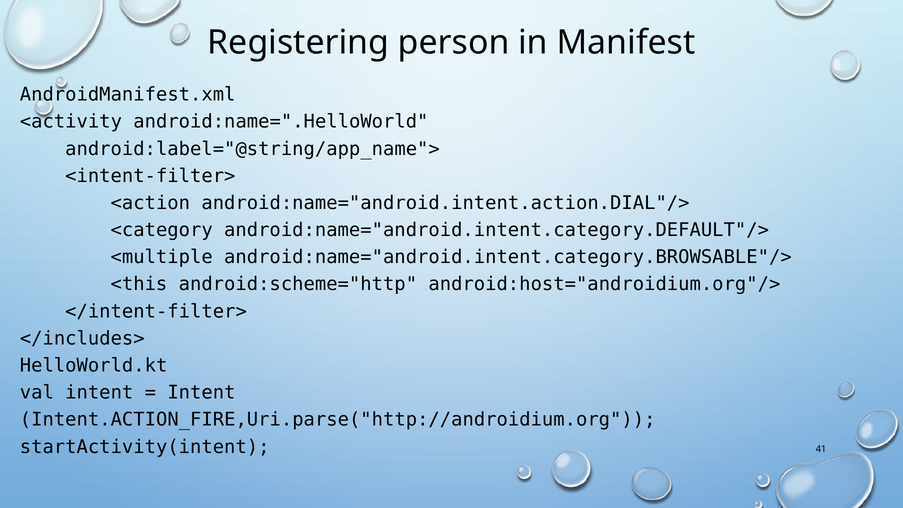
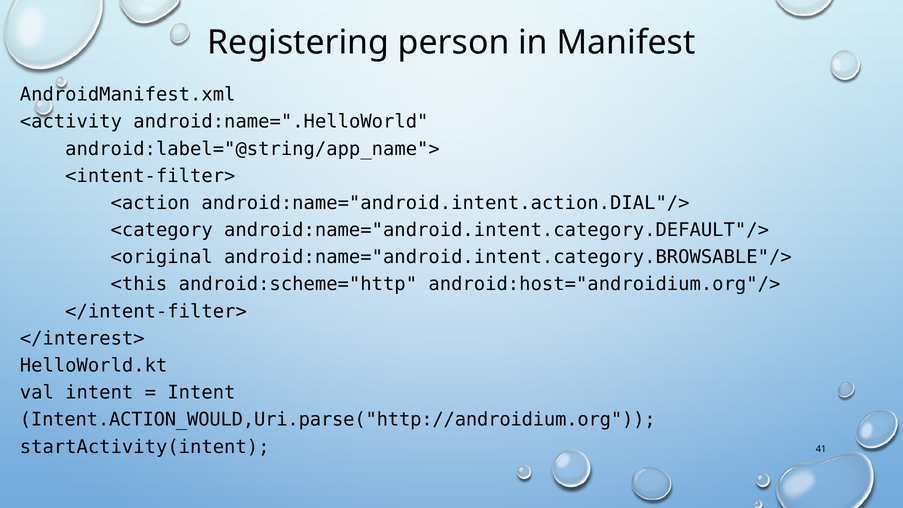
<multiple: <multiple -> <original
</includes>: </includes> -> </interest>
Intent.ACTION_FIRE,Uri.parse("http://androidium.org: Intent.ACTION_FIRE,Uri.parse("http://androidium.org -> Intent.ACTION_WOULD,Uri.parse("http://androidium.org
